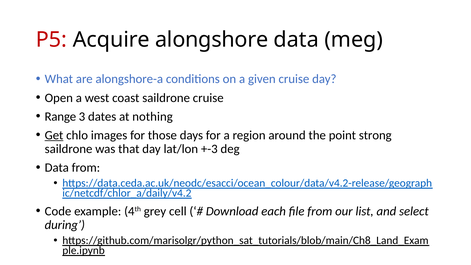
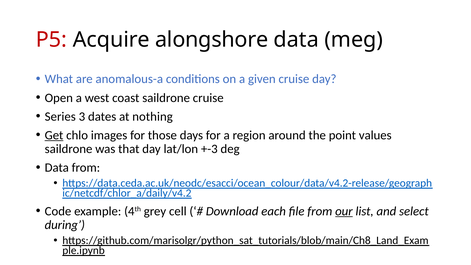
alongshore-a: alongshore-a -> anomalous-a
Range: Range -> Series
strong: strong -> values
our underline: none -> present
